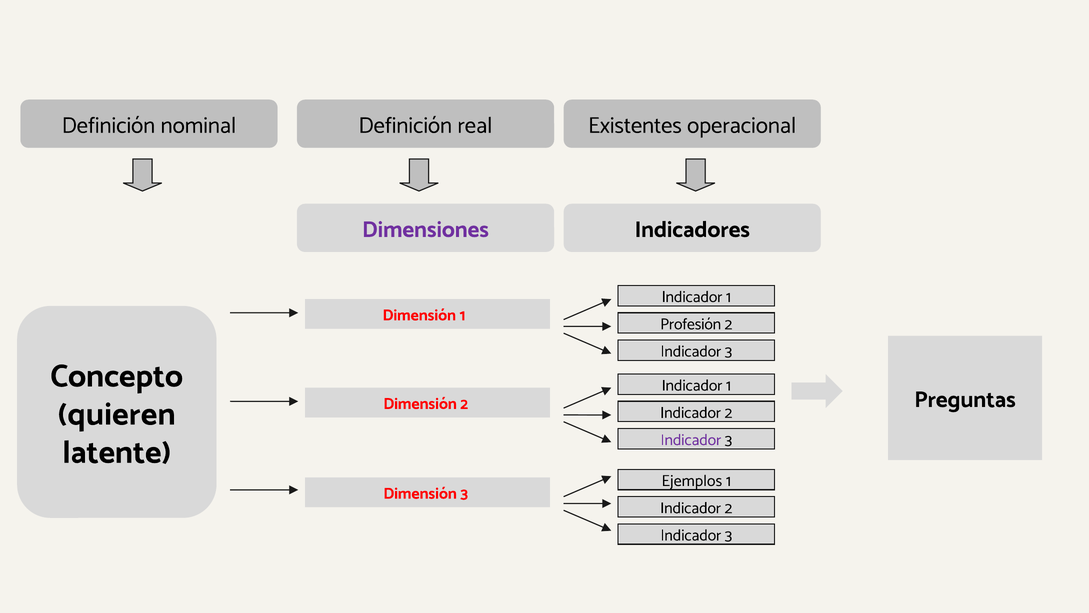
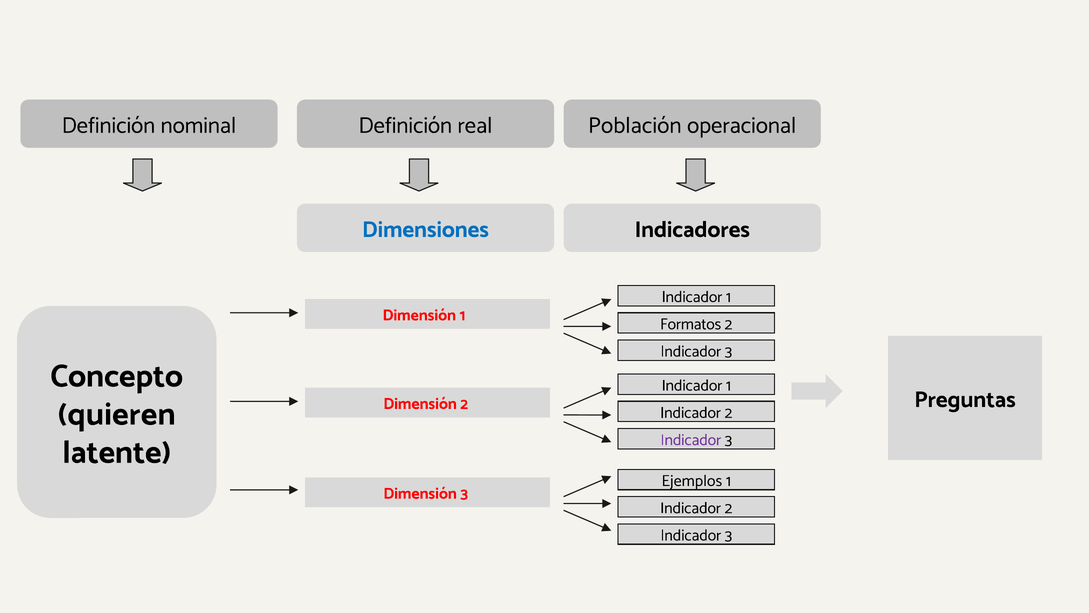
Existentes: Existentes -> Población
Dimensiones colour: purple -> blue
Profesión: Profesión -> Formatos
